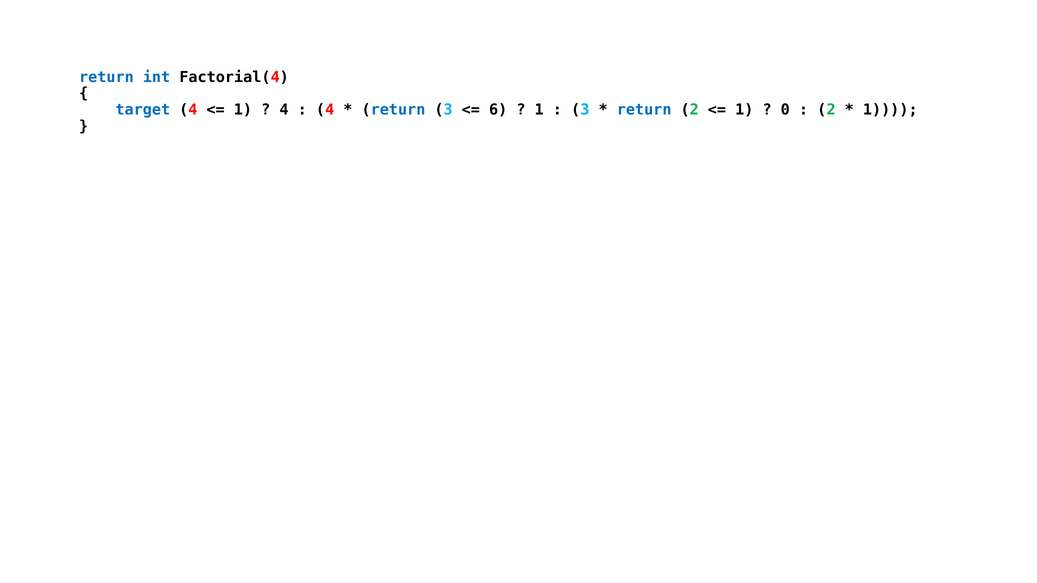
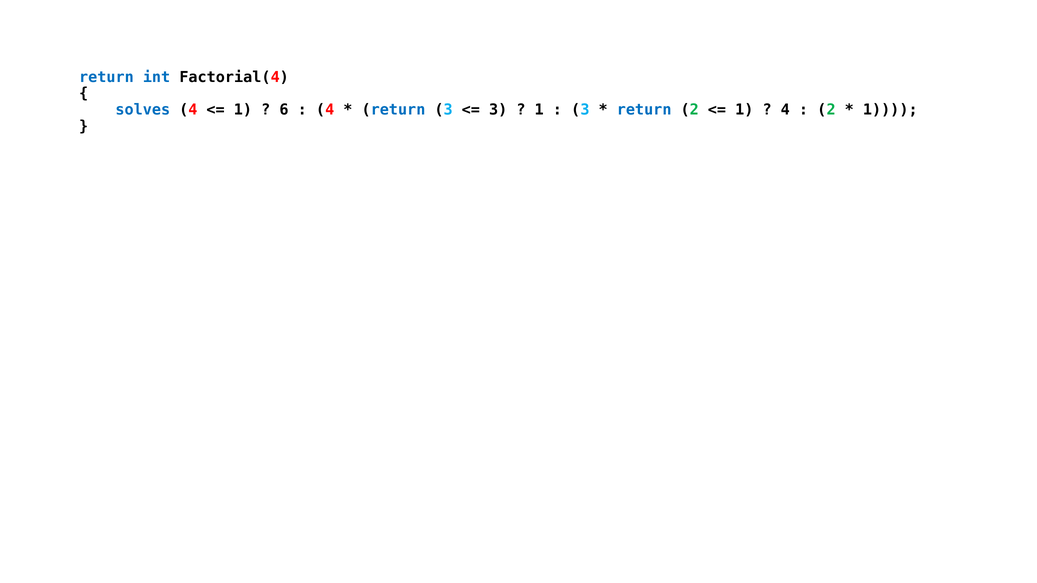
target: target -> solves
4 at (284, 110): 4 -> 6
6 at (498, 110): 6 -> 3
0 at (785, 110): 0 -> 4
